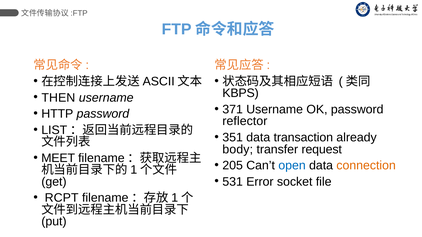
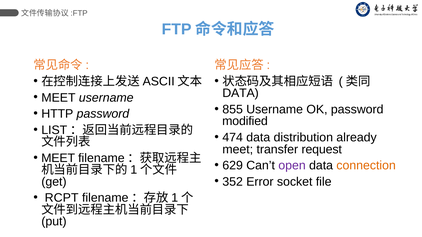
KBPS at (241, 93): KBPS -> DATA
THEN at (58, 98): THEN -> MEET
371: 371 -> 855
reflector: reflector -> modified
351: 351 -> 474
transaction: transaction -> distribution
body at (238, 150): body -> meet
205: 205 -> 629
open colour: blue -> purple
531: 531 -> 352
